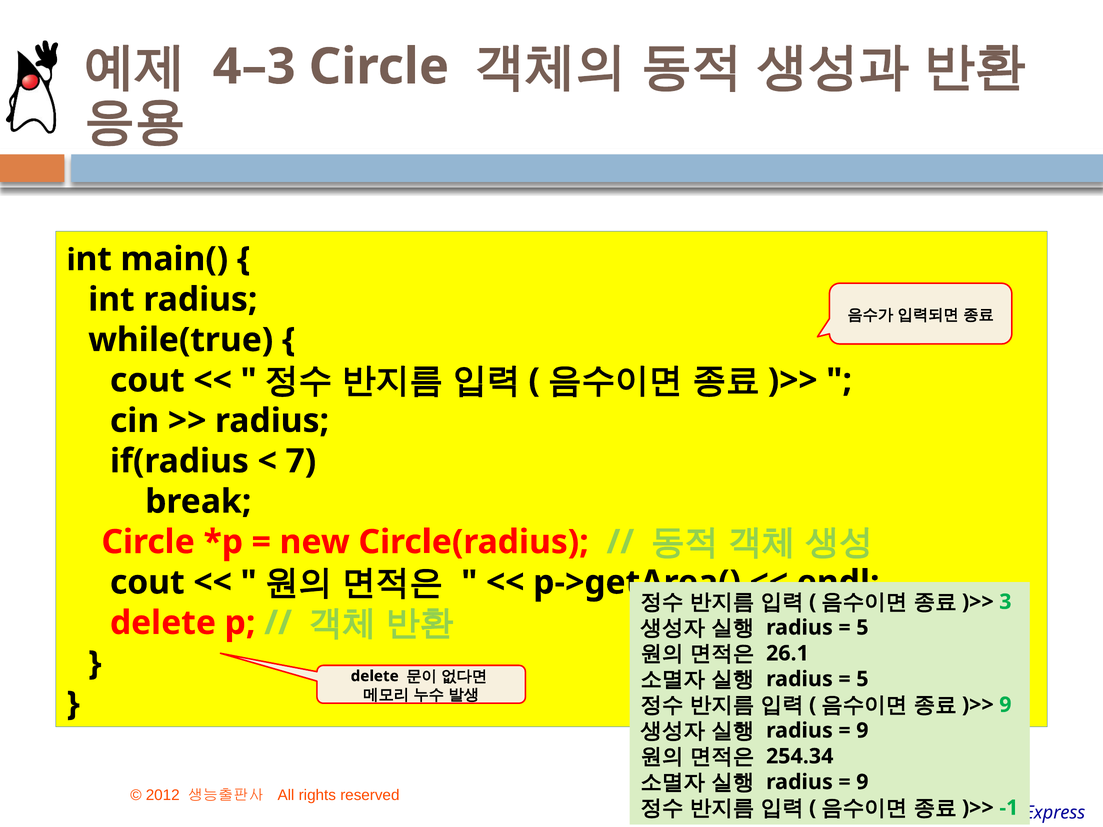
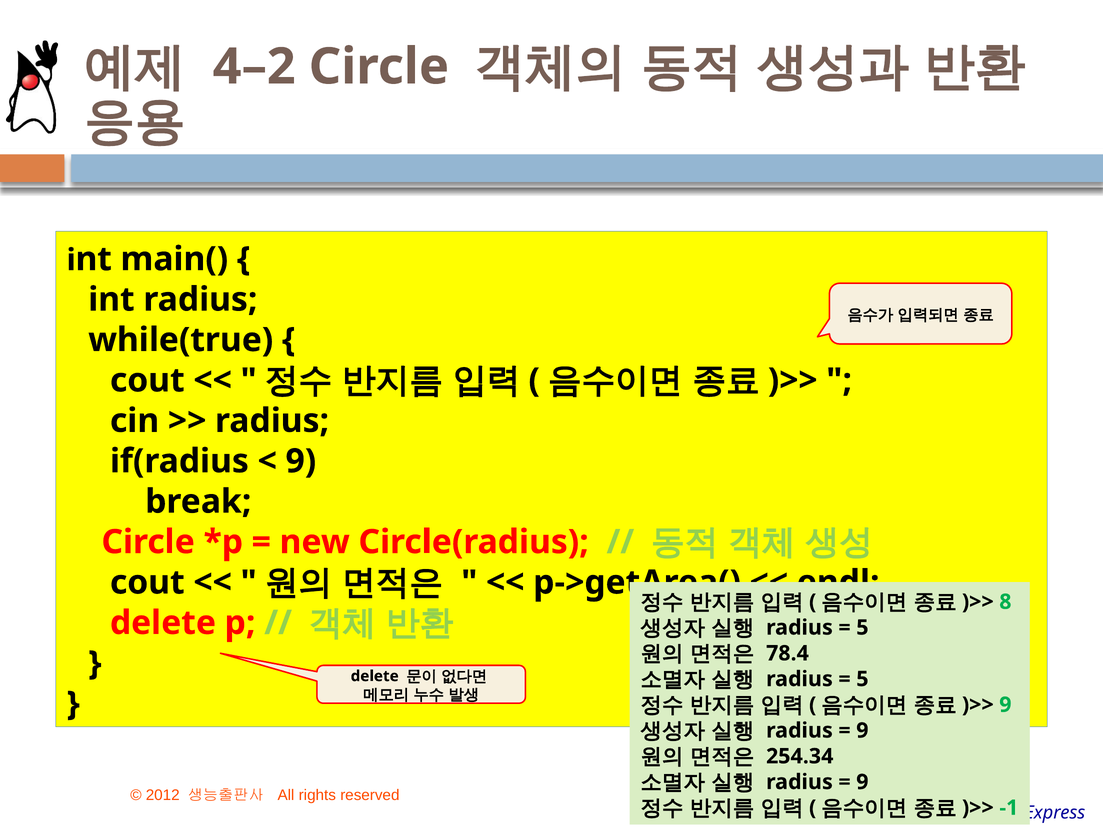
4–3: 4–3 -> 4–2
7 at (301, 461): 7 -> 9
3: 3 -> 8
26.1: 26.1 -> 78.4
